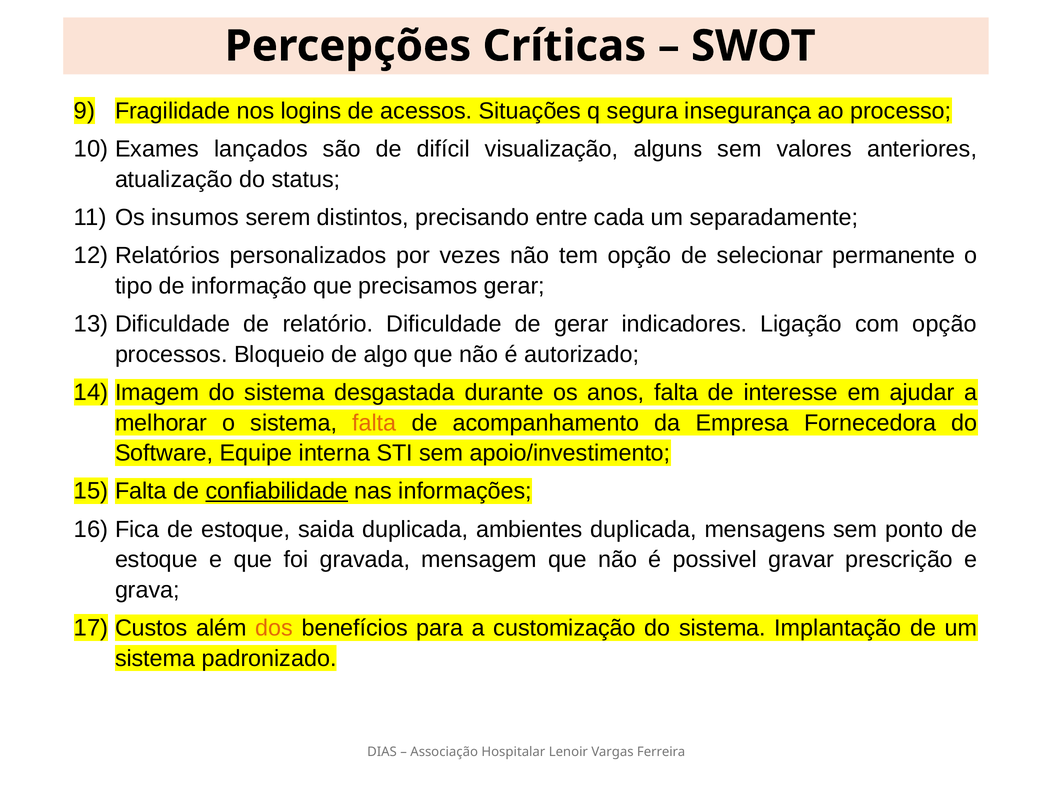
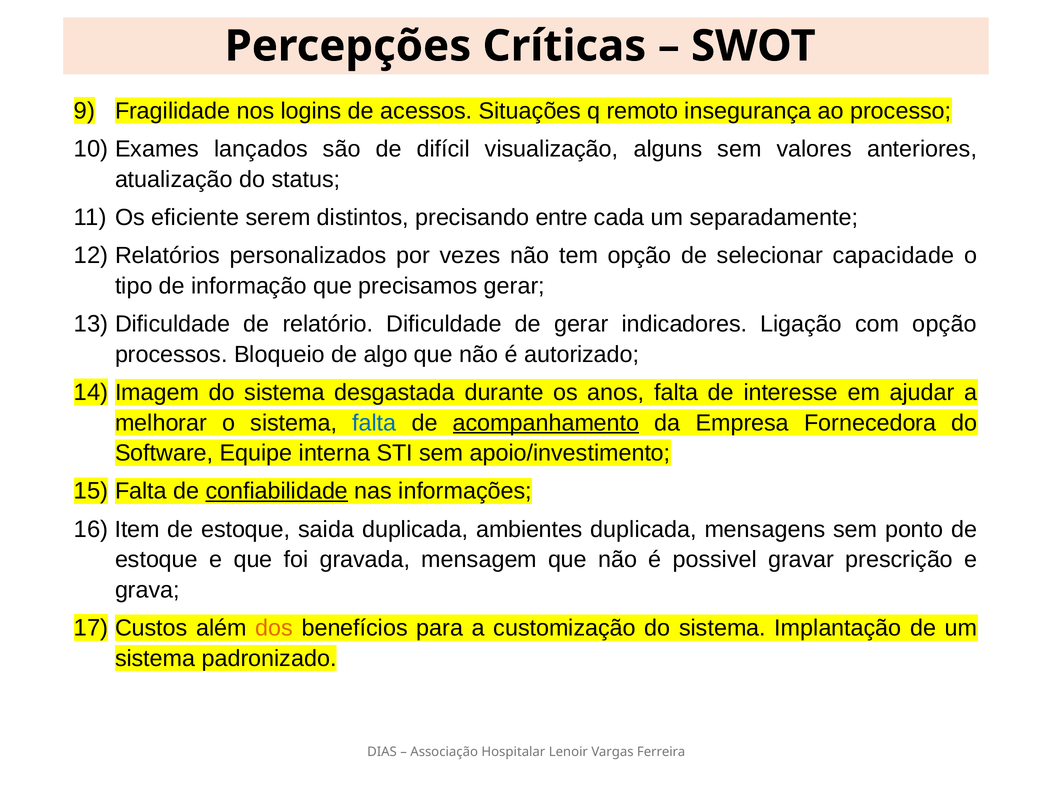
segura: segura -> remoto
insumos: insumos -> eficiente
permanente: permanente -> capacidade
falta at (374, 423) colour: orange -> blue
acompanhamento underline: none -> present
Fica: Fica -> Item
